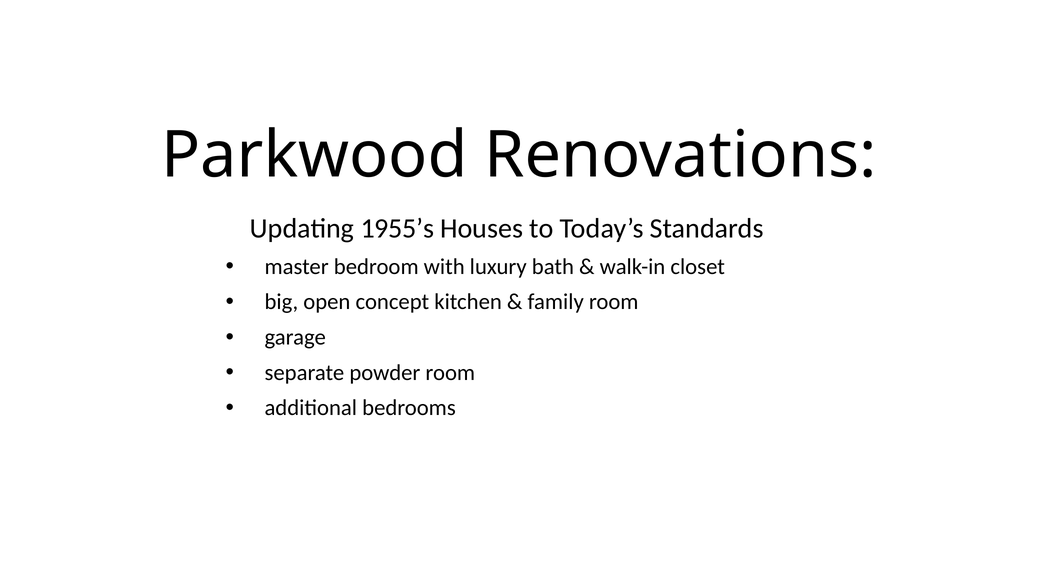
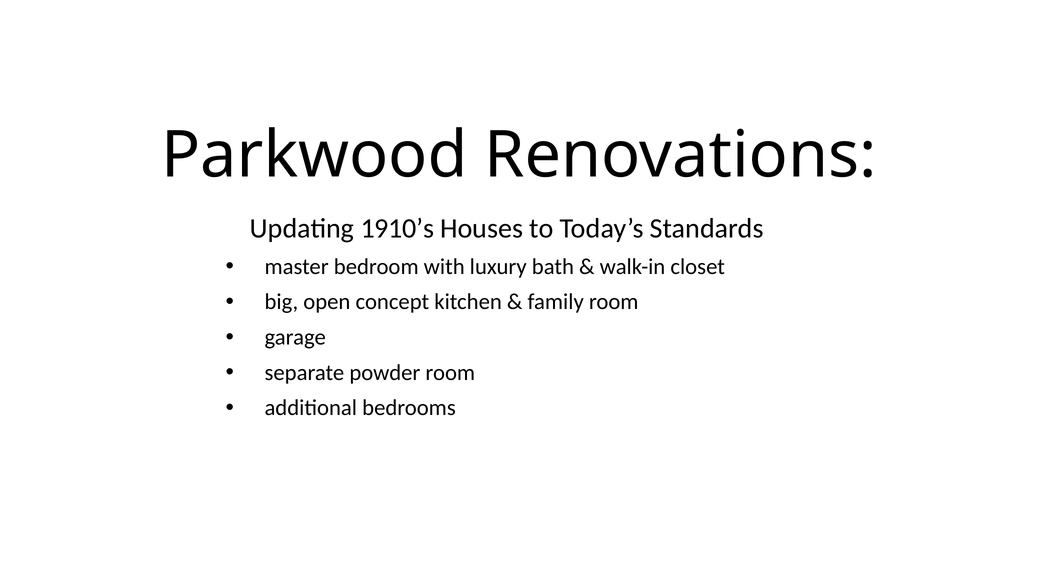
1955’s: 1955’s -> 1910’s
